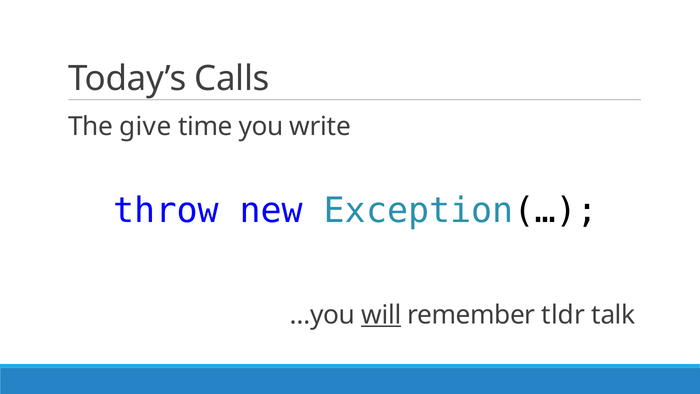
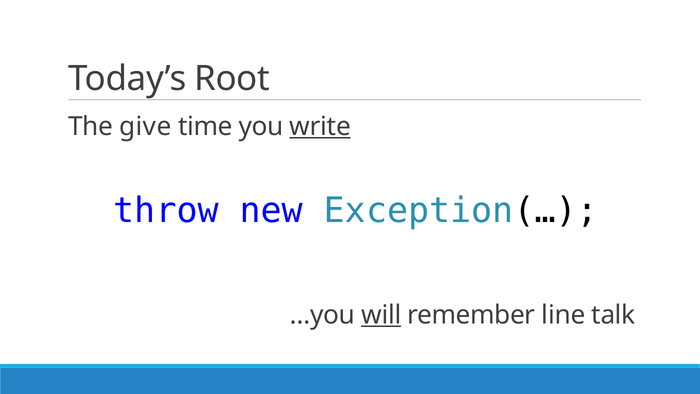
Calls: Calls -> Root
write underline: none -> present
tldr: tldr -> line
